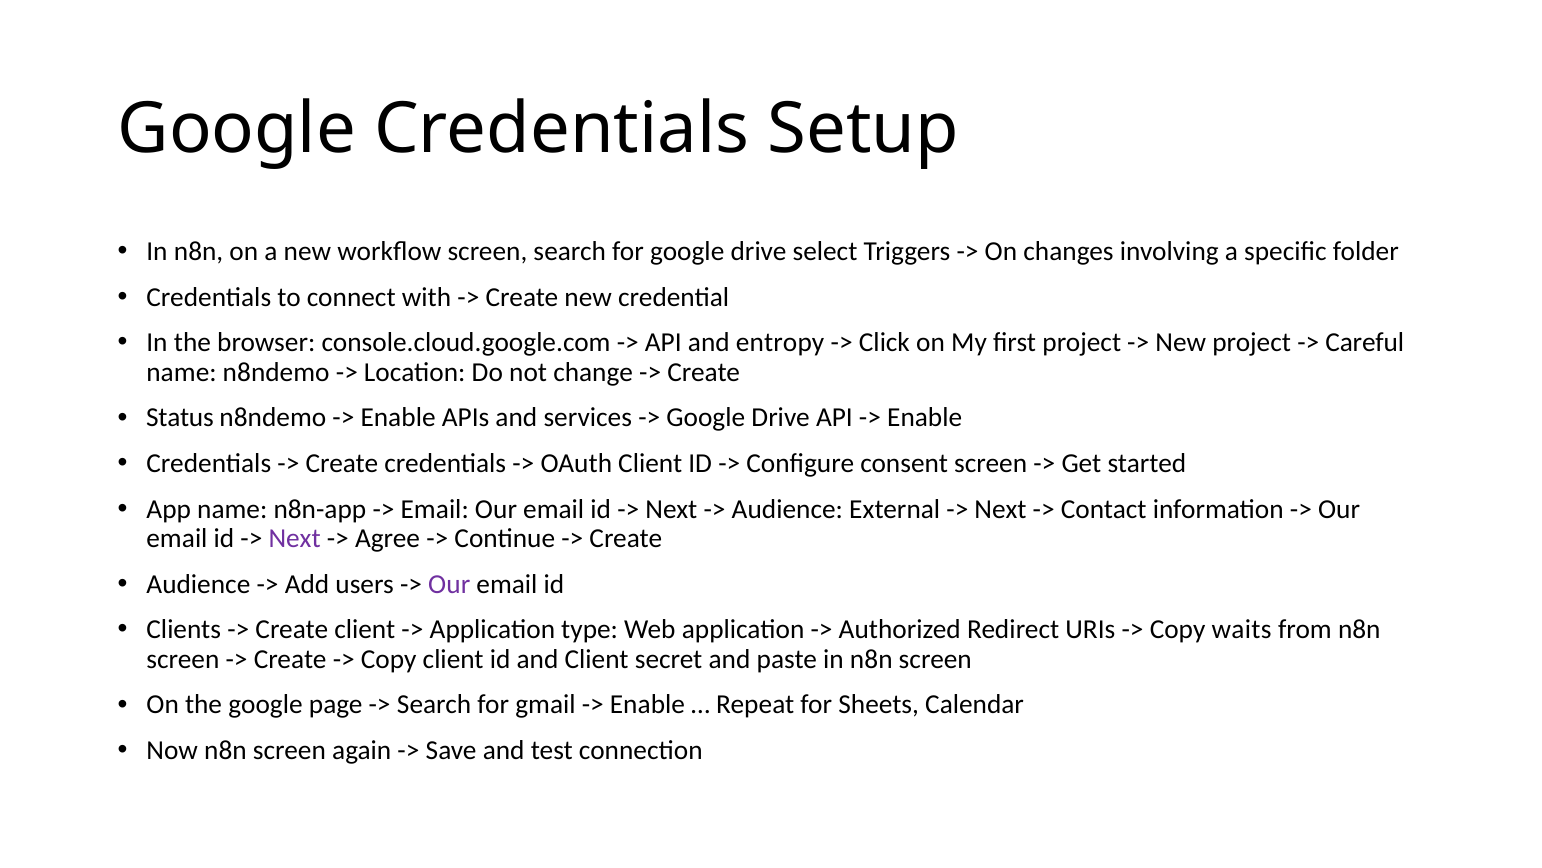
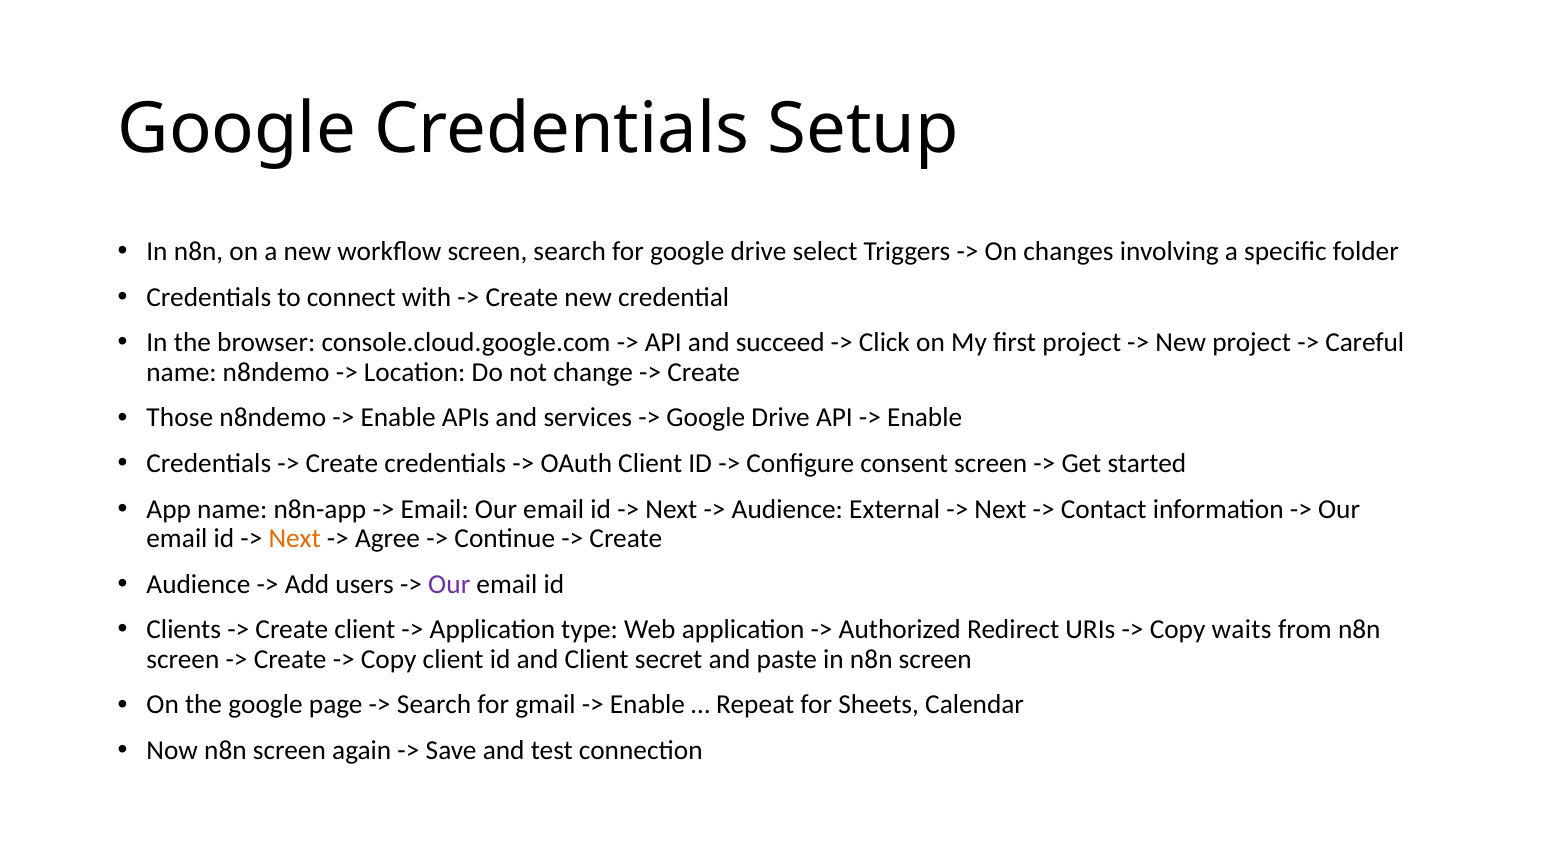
entropy: entropy -> succeed
Status: Status -> Those
Next at (295, 538) colour: purple -> orange
